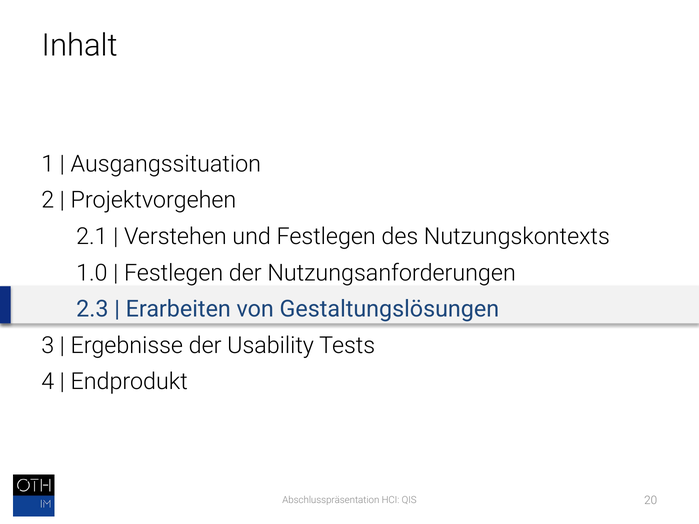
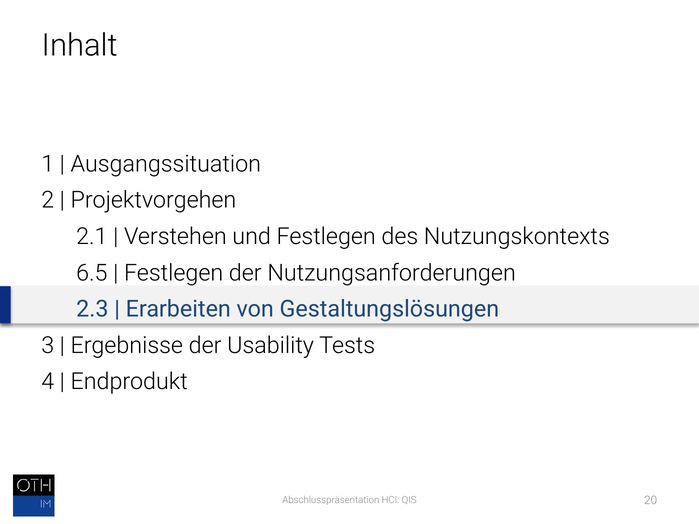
1.0: 1.0 -> 6.5
